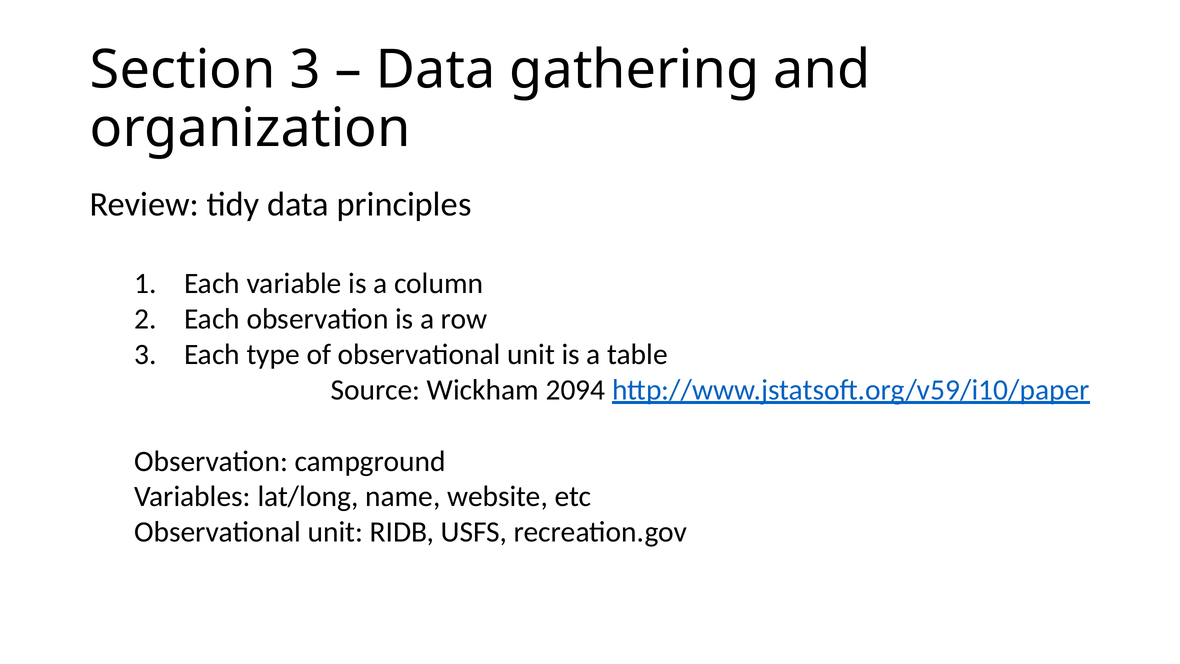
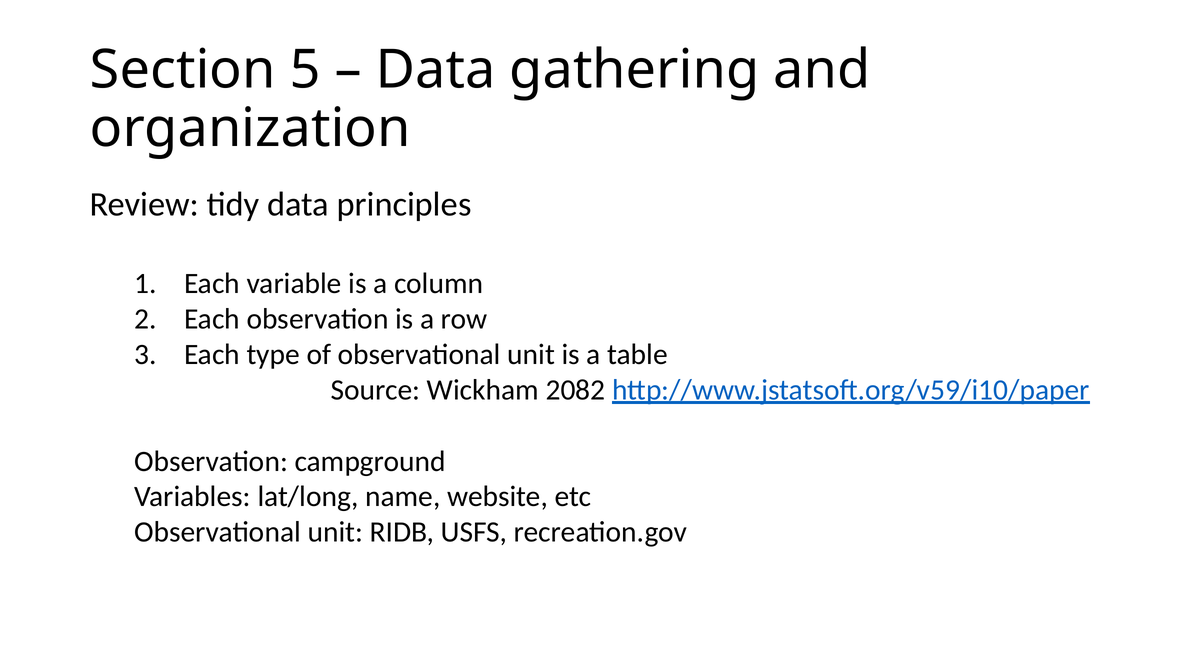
Section 3: 3 -> 5
2094: 2094 -> 2082
